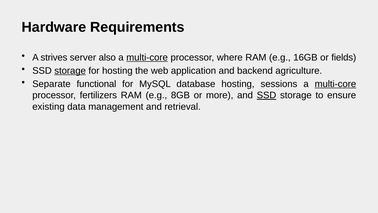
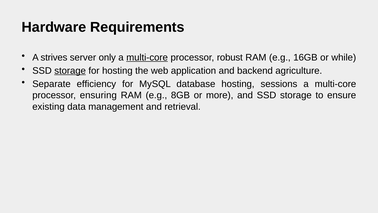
also: also -> only
where: where -> robust
fields: fields -> while
functional: functional -> efficiency
multi-core at (335, 84) underline: present -> none
fertilizers: fertilizers -> ensuring
SSD at (267, 95) underline: present -> none
